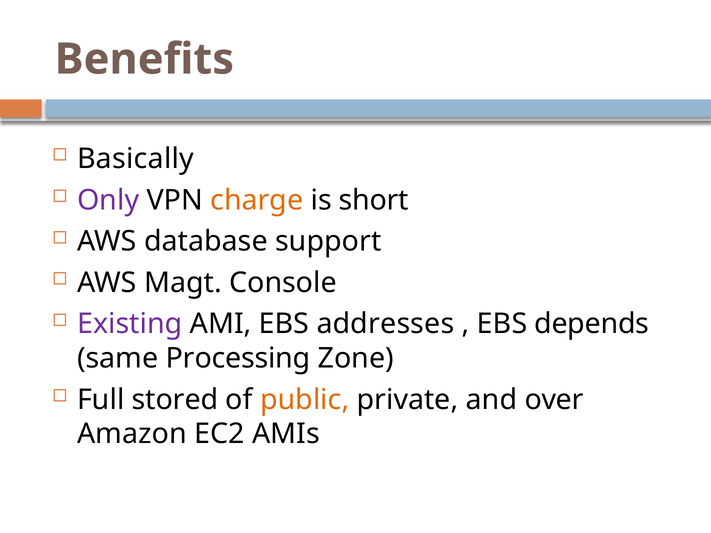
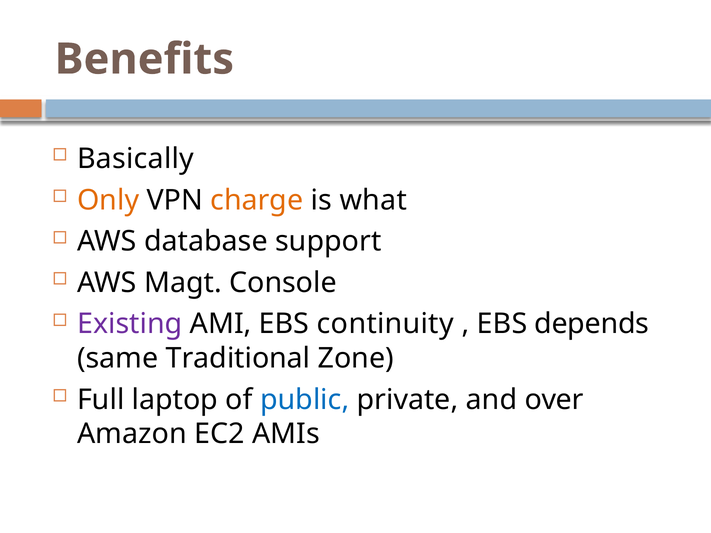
Only colour: purple -> orange
short: short -> what
addresses: addresses -> continuity
Processing: Processing -> Traditional
stored: stored -> laptop
public colour: orange -> blue
